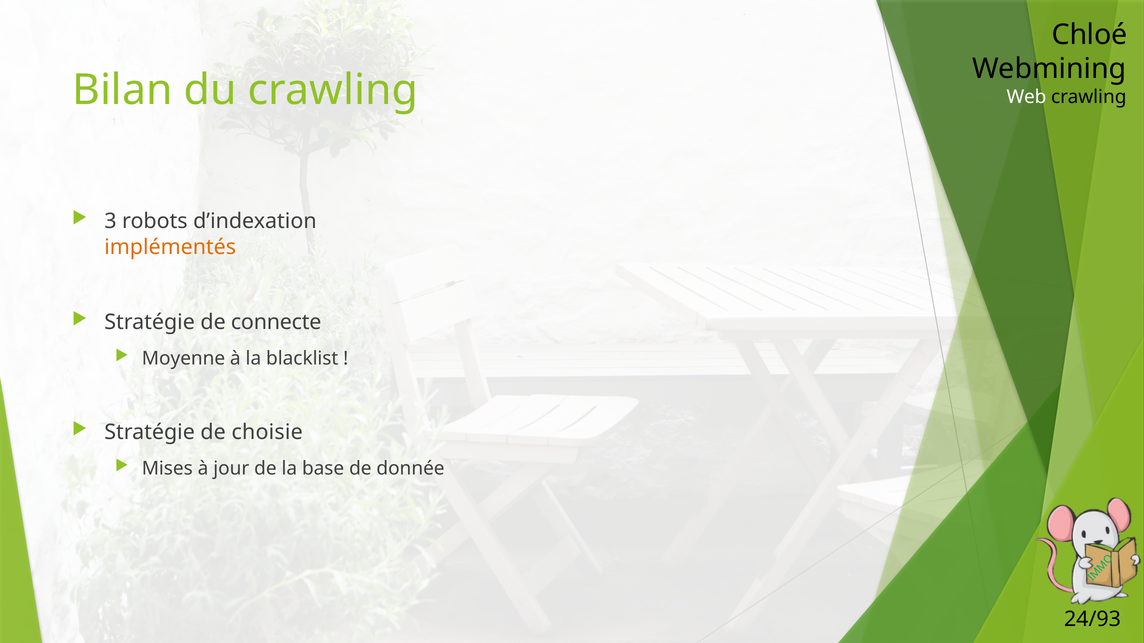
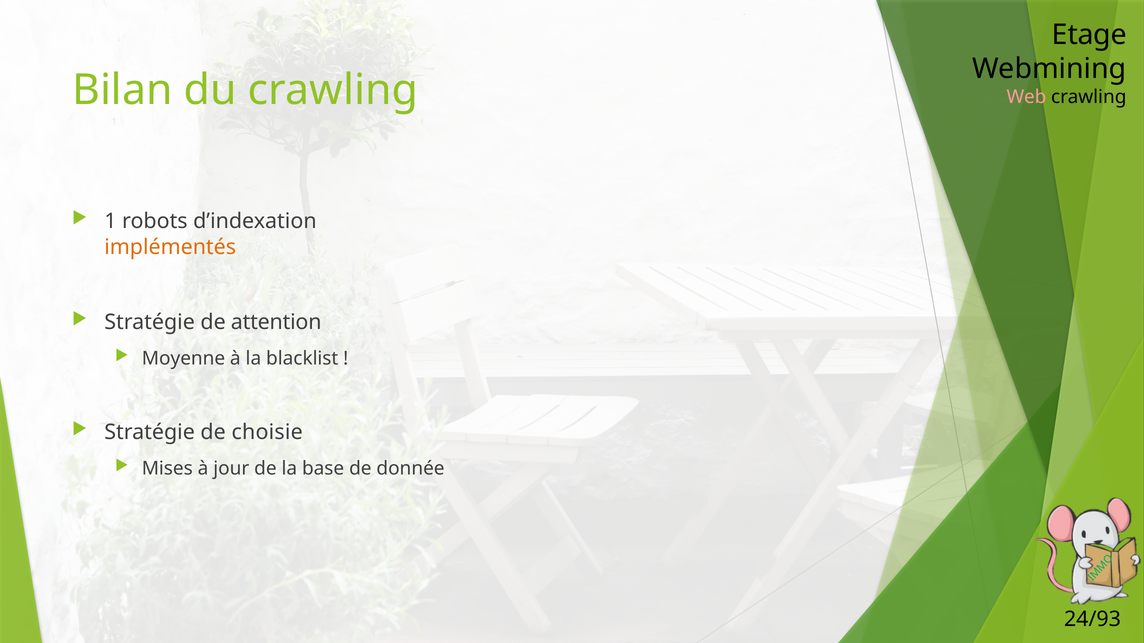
Chloé: Chloé -> Etage
Web colour: white -> pink
3: 3 -> 1
connecte: connecte -> attention
